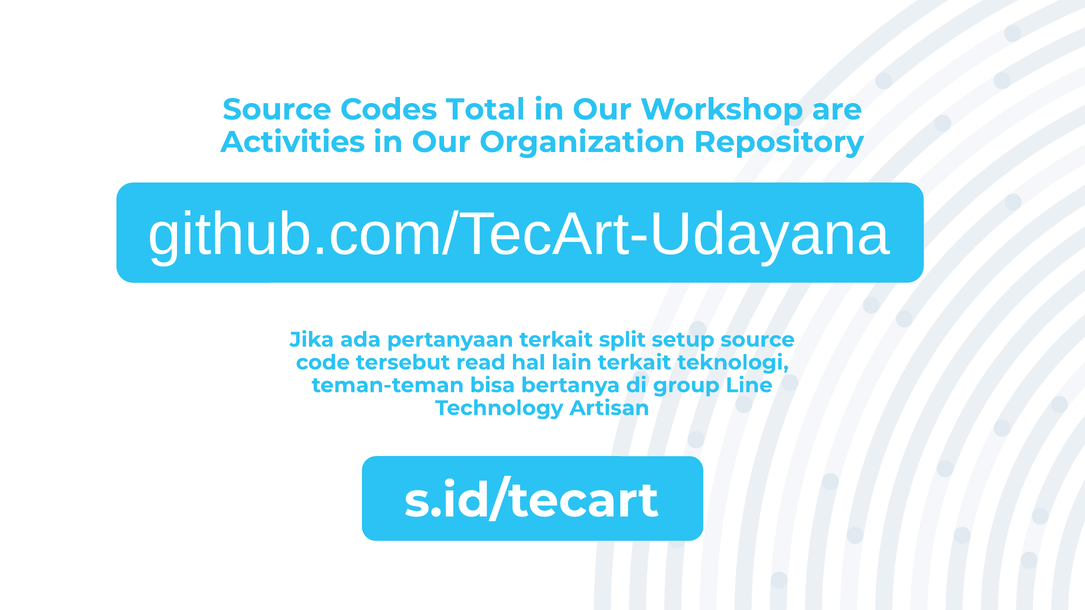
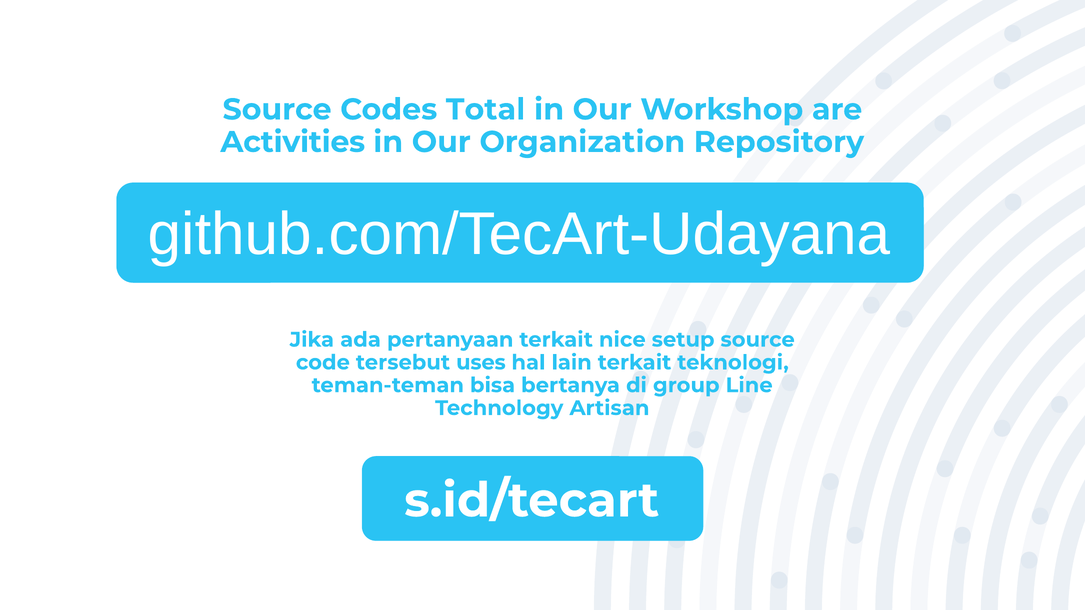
split: split -> nice
read: read -> uses
